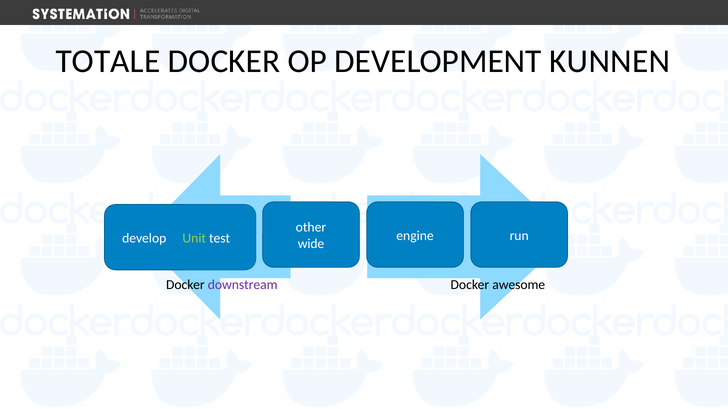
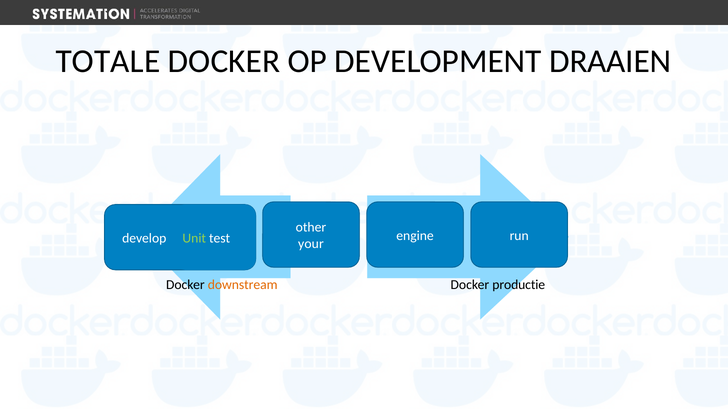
KUNNEN: KUNNEN -> DRAAIEN
wide: wide -> your
downstream colour: purple -> orange
awesome: awesome -> productie
